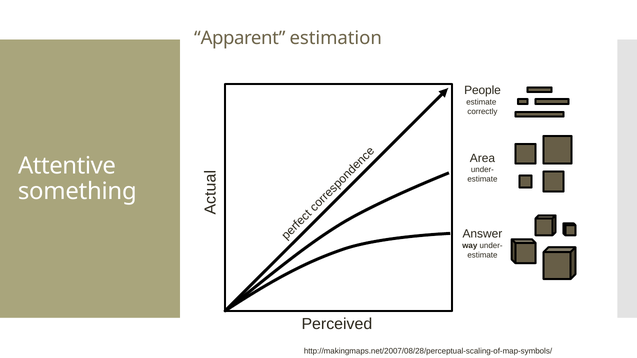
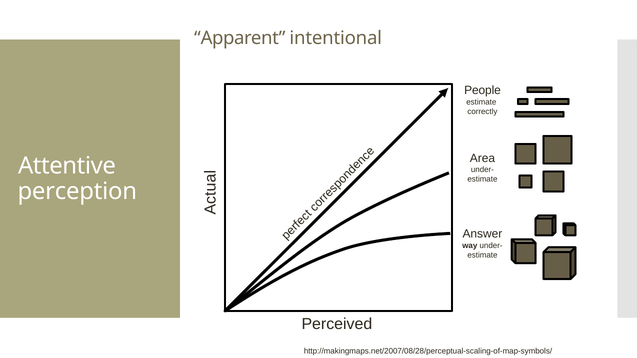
estimation: estimation -> intentional
something: something -> perception
